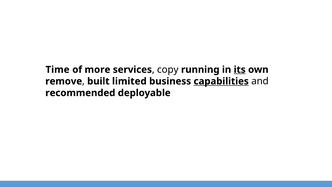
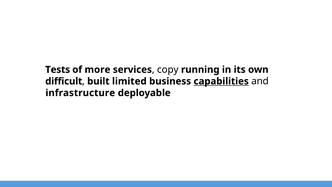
Time: Time -> Tests
its underline: present -> none
remove: remove -> difficult
recommended: recommended -> infrastructure
